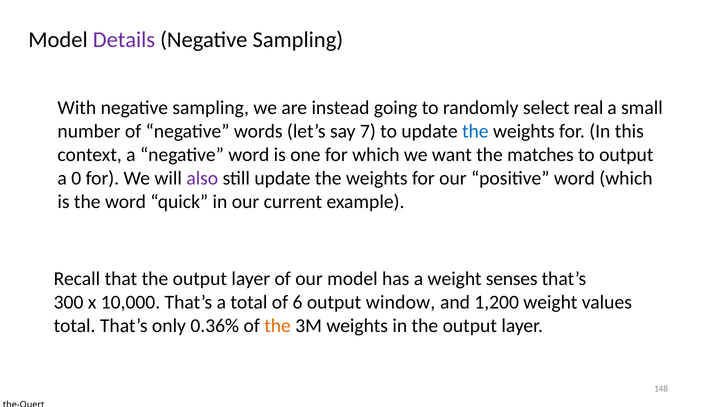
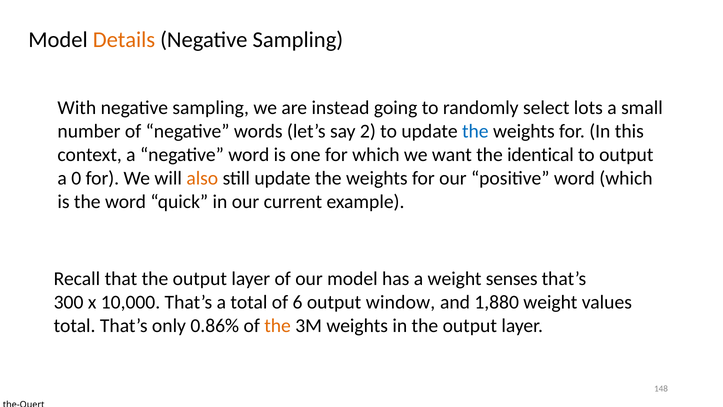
Details colour: purple -> orange
real: real -> lots
7: 7 -> 2
matches: matches -> identical
also colour: purple -> orange
1,200: 1,200 -> 1,880
0.36%: 0.36% -> 0.86%
